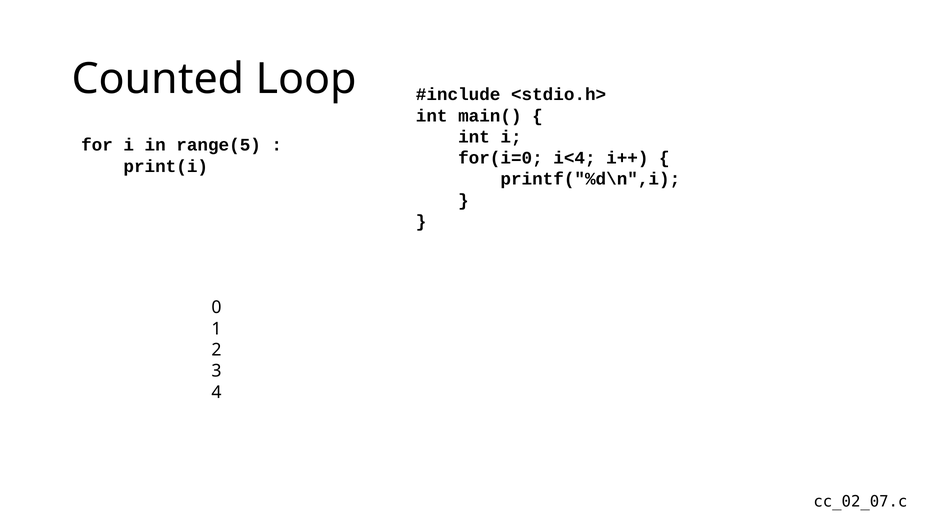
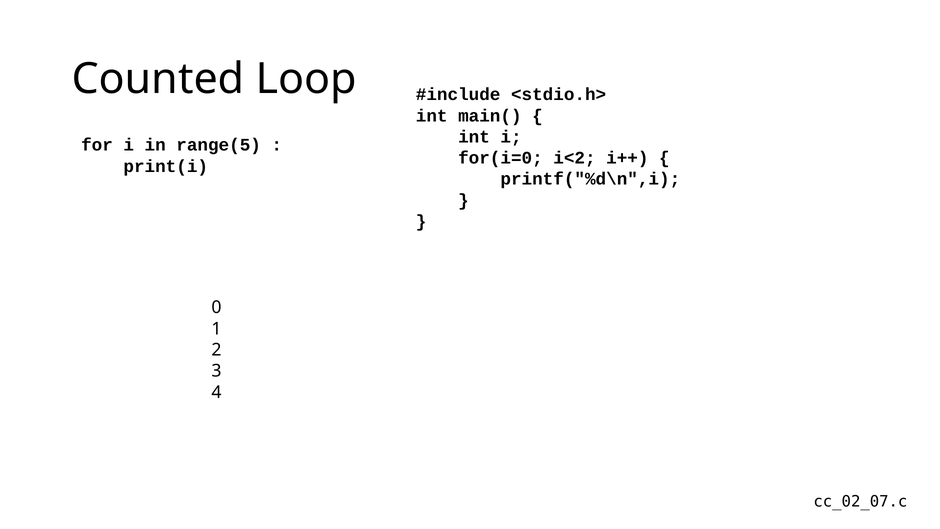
i<4: i<4 -> i<2
